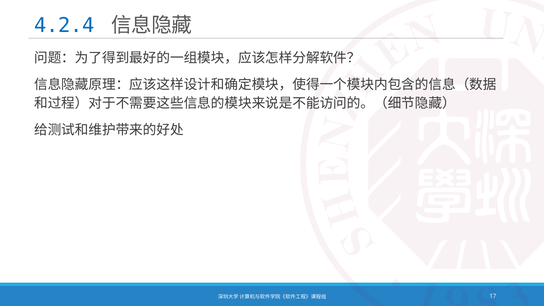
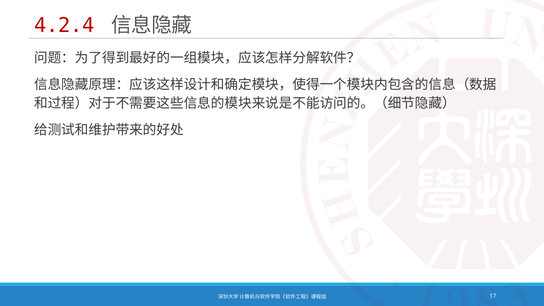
4.2.4 colour: blue -> red
